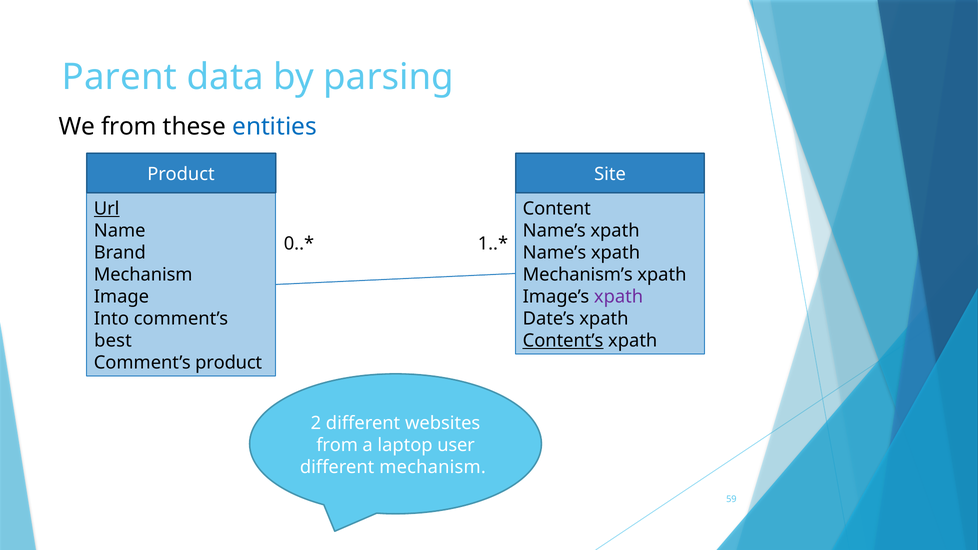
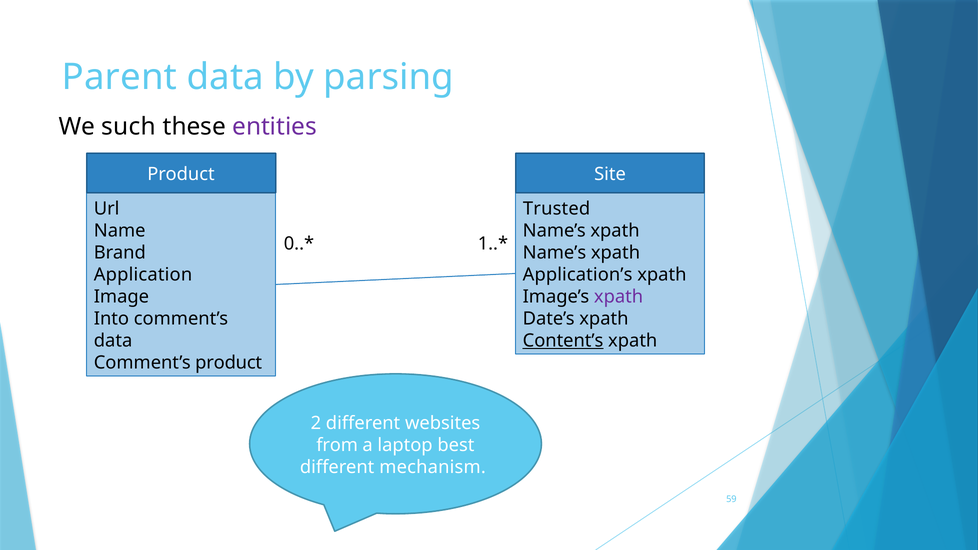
We from: from -> such
entities colour: blue -> purple
Url underline: present -> none
Content: Content -> Trusted
Mechanism at (143, 275): Mechanism -> Application
Mechanism’s: Mechanism’s -> Application’s
best at (113, 341): best -> data
user: user -> best
